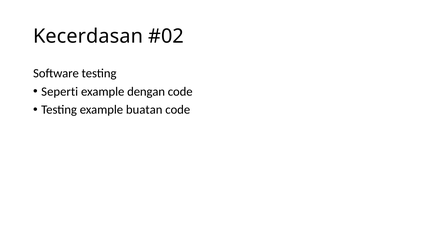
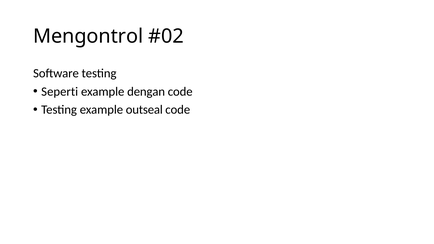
Kecerdasan: Kecerdasan -> Mengontrol
buatan: buatan -> outseal
